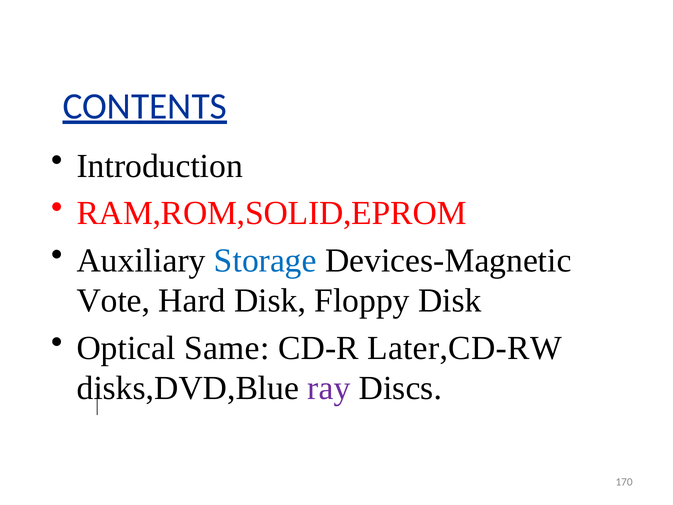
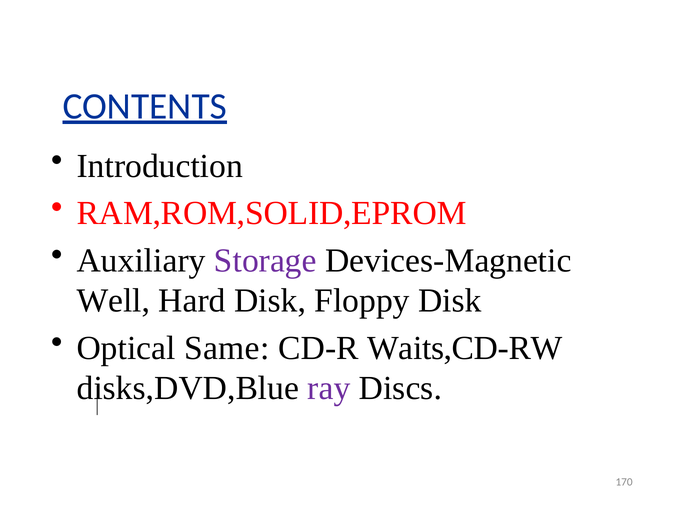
Storage colour: blue -> purple
Vote: Vote -> Well
Later,CD-RW: Later,CD-RW -> Waits,CD-RW
